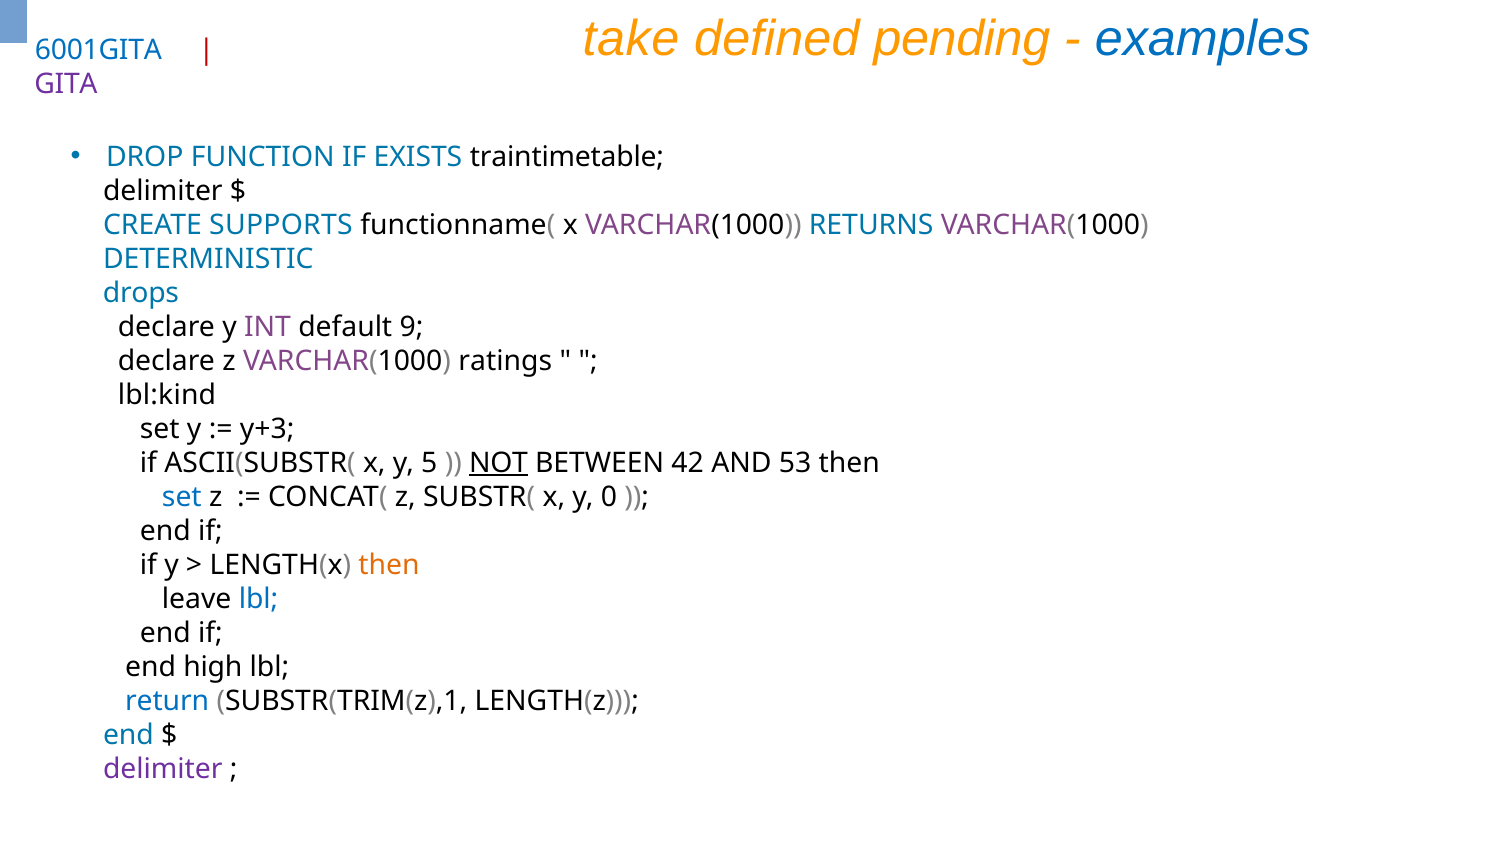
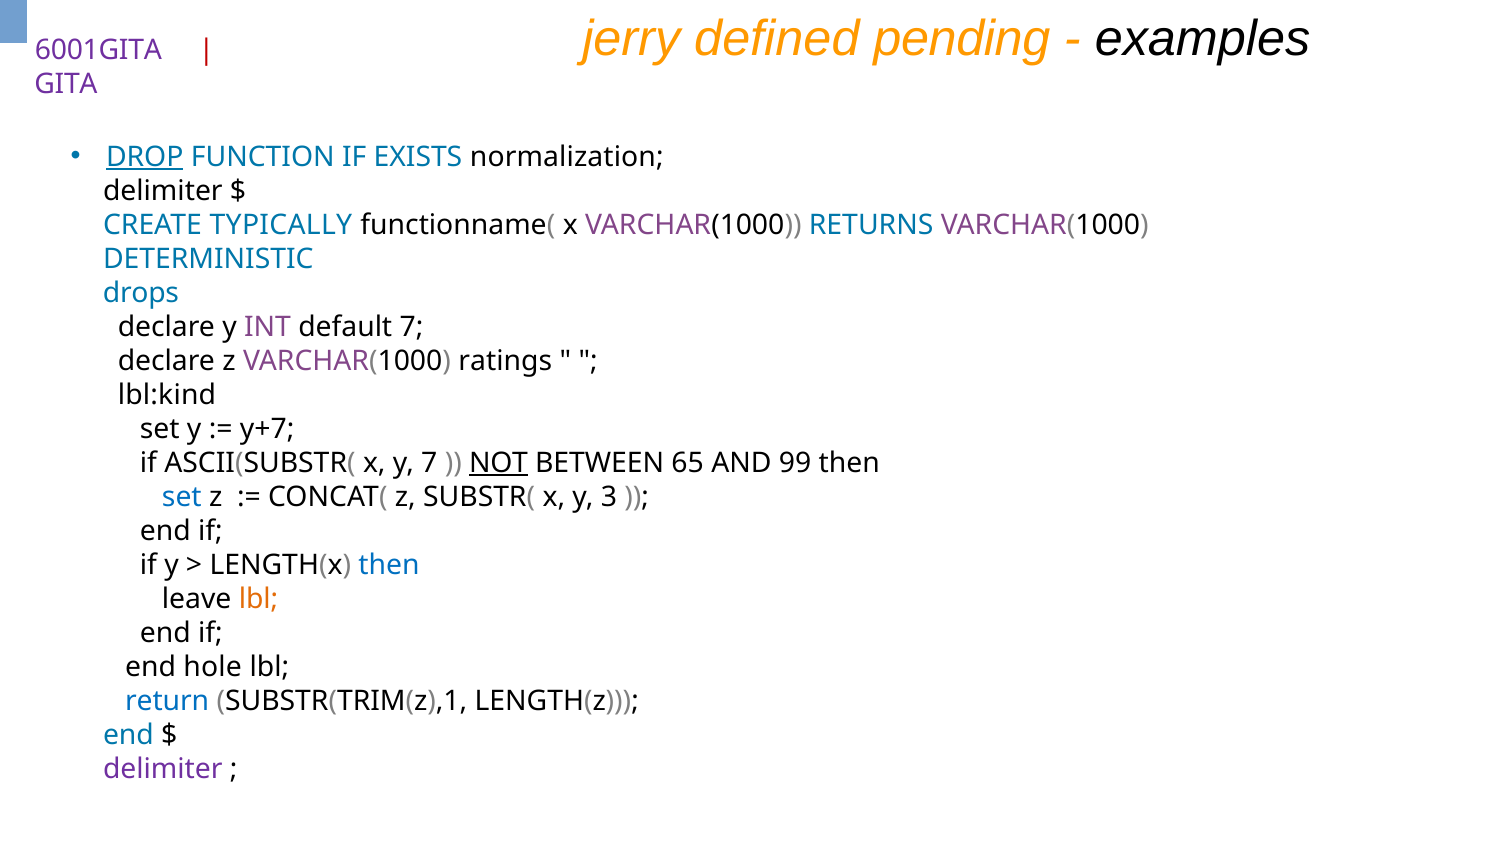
take: take -> jerry
examples colour: blue -> black
6001GITA colour: blue -> purple
DROP underline: none -> present
traintimetable: traintimetable -> normalization
SUPPORTS: SUPPORTS -> TYPICALLY
default 9: 9 -> 7
y+3: y+3 -> y+7
y 5: 5 -> 7
42: 42 -> 65
53: 53 -> 99
0: 0 -> 3
then at (389, 565) colour: orange -> blue
lbl at (259, 599) colour: blue -> orange
high: high -> hole
